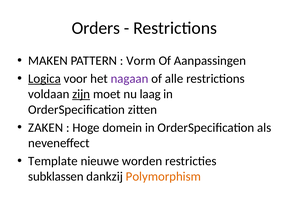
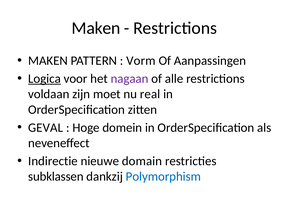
Orders at (96, 28): Orders -> Maken
zijn underline: present -> none
laag: laag -> real
ZAKEN: ZAKEN -> GEVAL
Template: Template -> Indirectie
worden: worden -> domain
Polymorphism colour: orange -> blue
